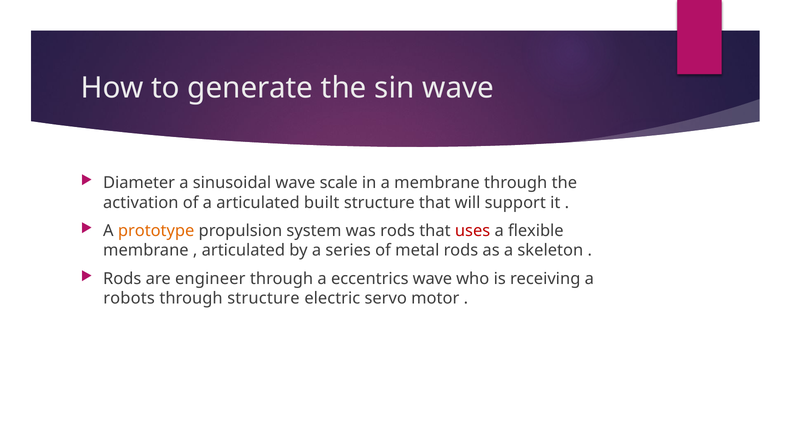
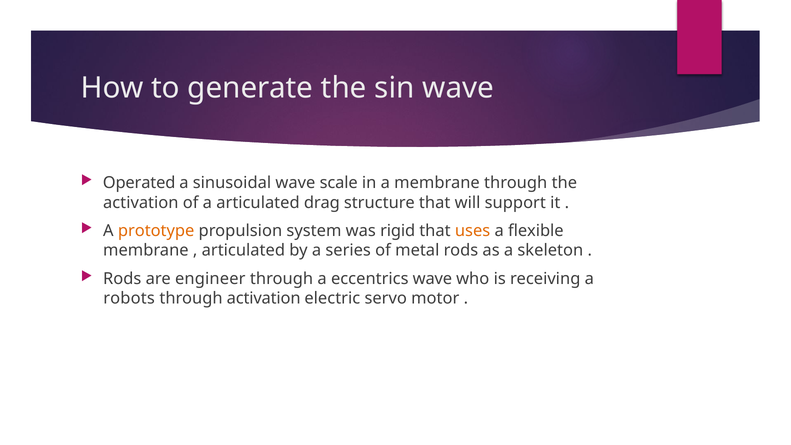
Diameter: Diameter -> Operated
built: built -> drag
was rods: rods -> rigid
uses colour: red -> orange
through structure: structure -> activation
